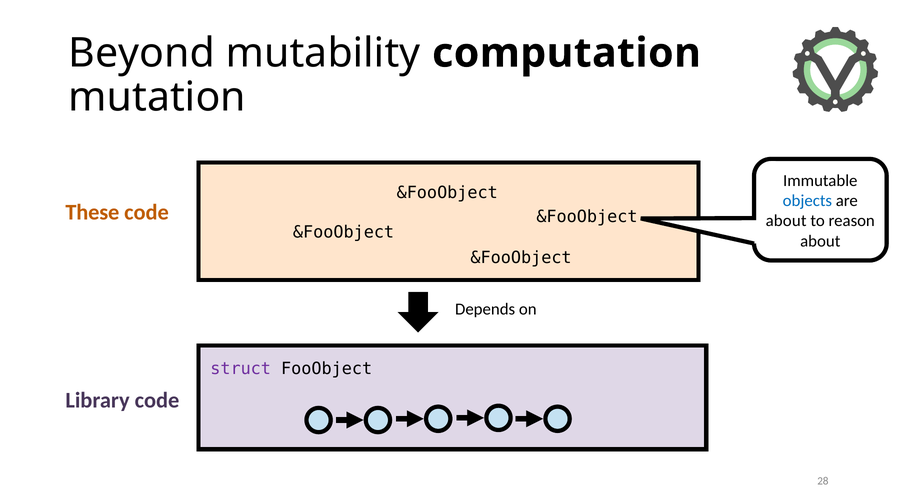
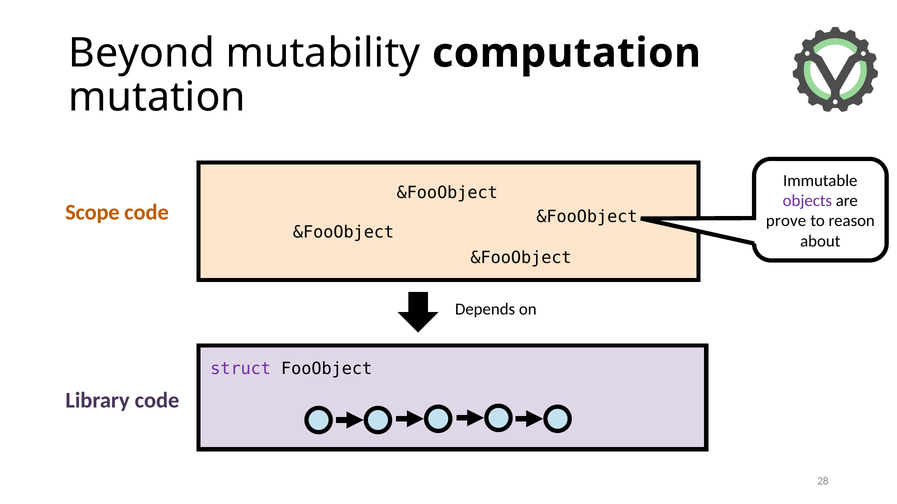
objects colour: blue -> purple
These: These -> Scope
about at (786, 221): about -> prove
